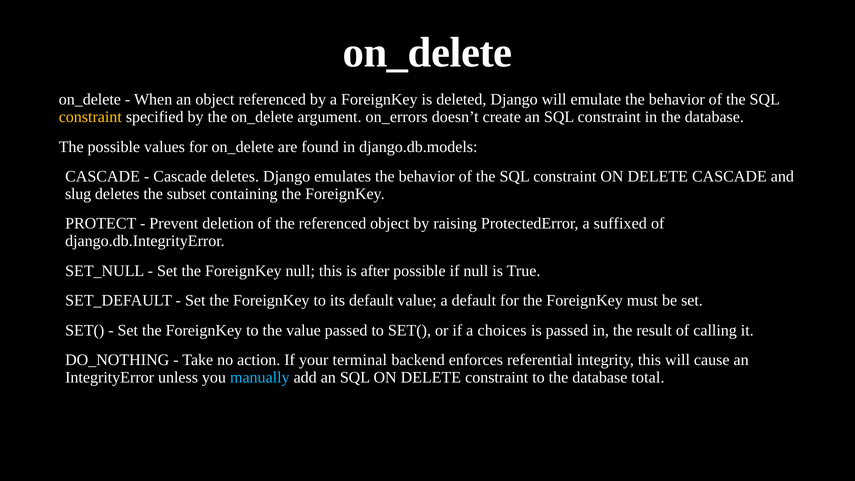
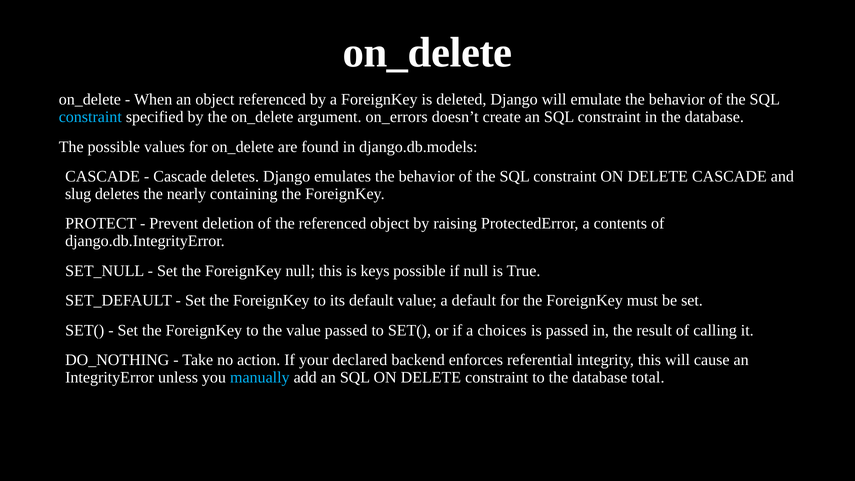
constraint at (90, 117) colour: yellow -> light blue
subset: subset -> nearly
suffixed: suffixed -> contents
after: after -> keys
terminal: terminal -> declared
